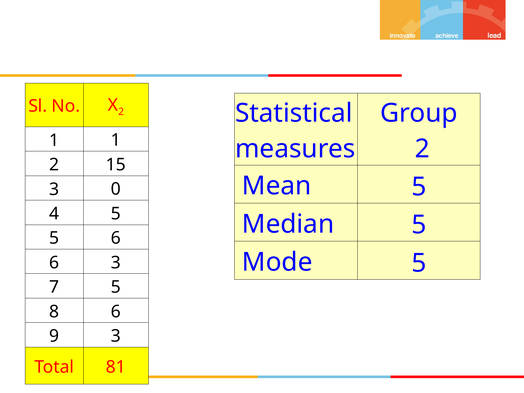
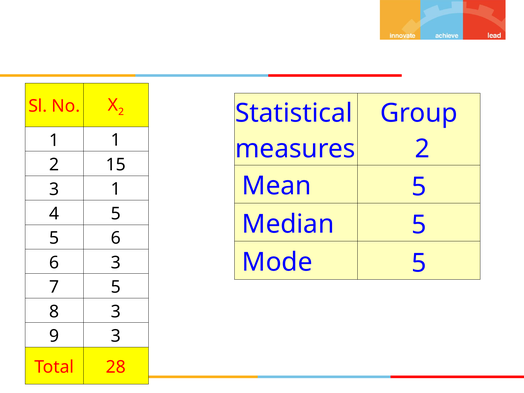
3 0: 0 -> 1
8 6: 6 -> 3
81: 81 -> 28
